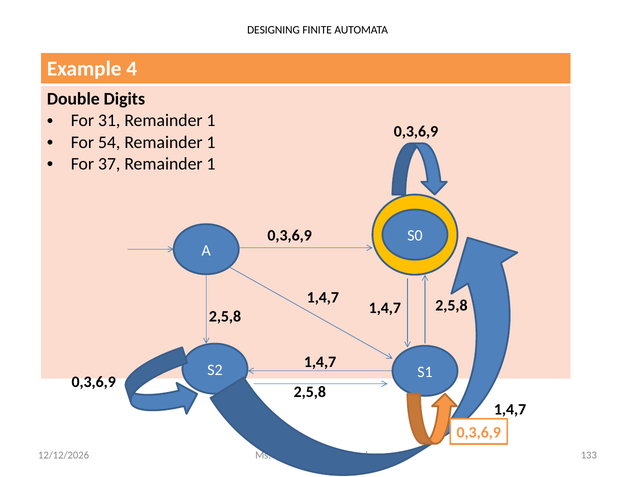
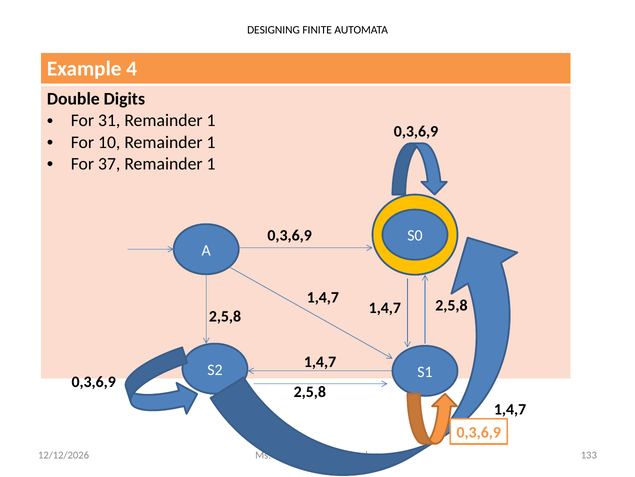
54: 54 -> 10
